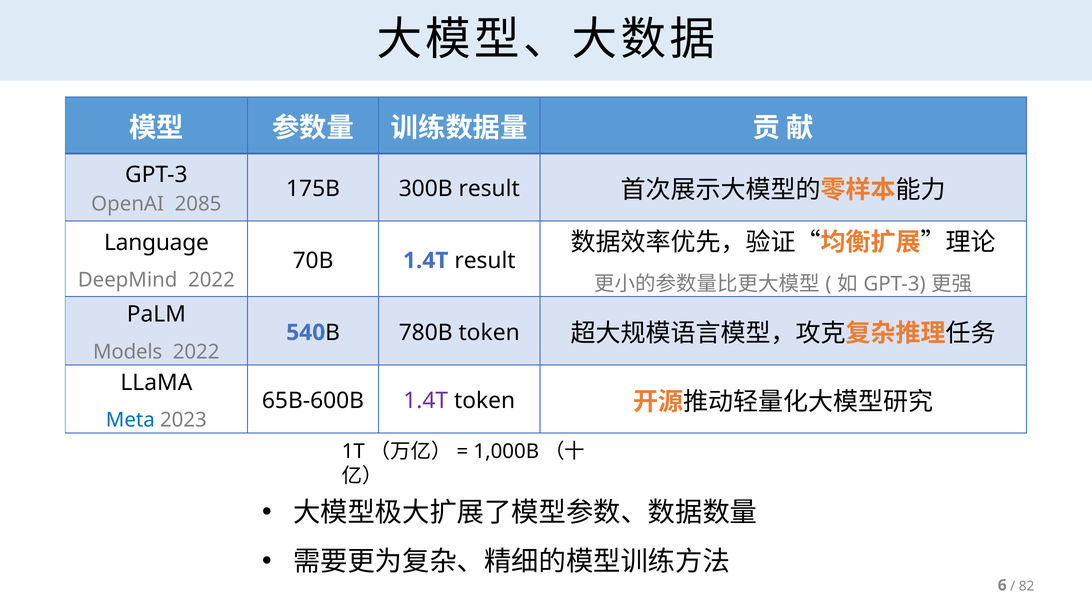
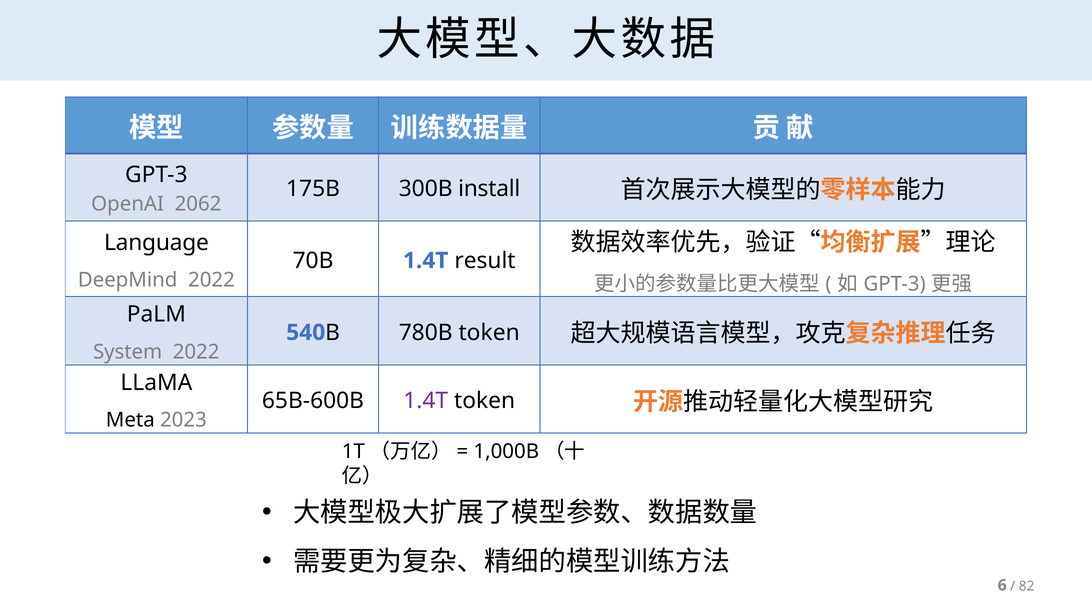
300B result: result -> install
2085: 2085 -> 2062
Models: Models -> System
Meta colour: blue -> black
